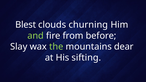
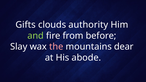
Blest: Blest -> Gifts
churning: churning -> authority
the colour: light green -> pink
sifting: sifting -> abode
